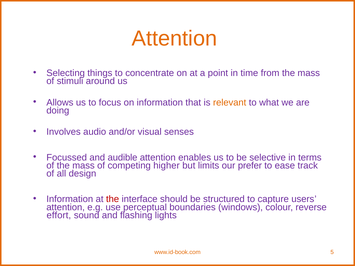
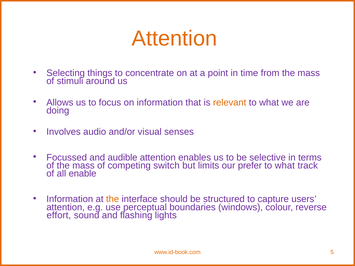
higher: higher -> switch
ease at (285, 166): ease -> what
design: design -> enable
the at (113, 199) colour: red -> orange
